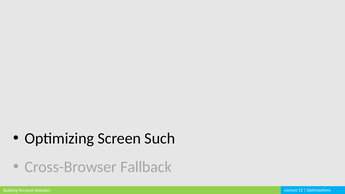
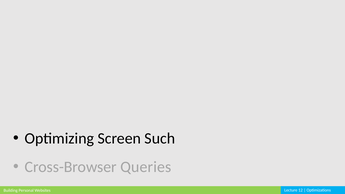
Fallback: Fallback -> Queries
